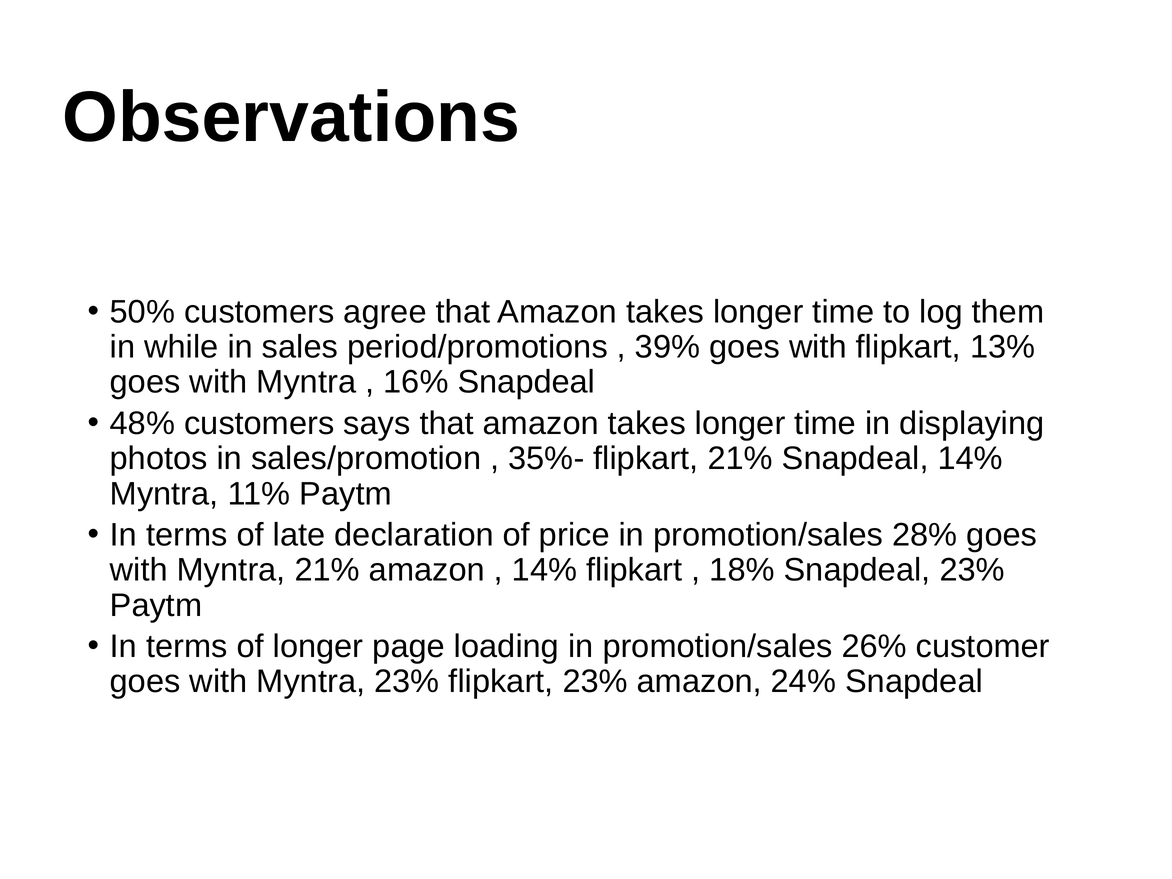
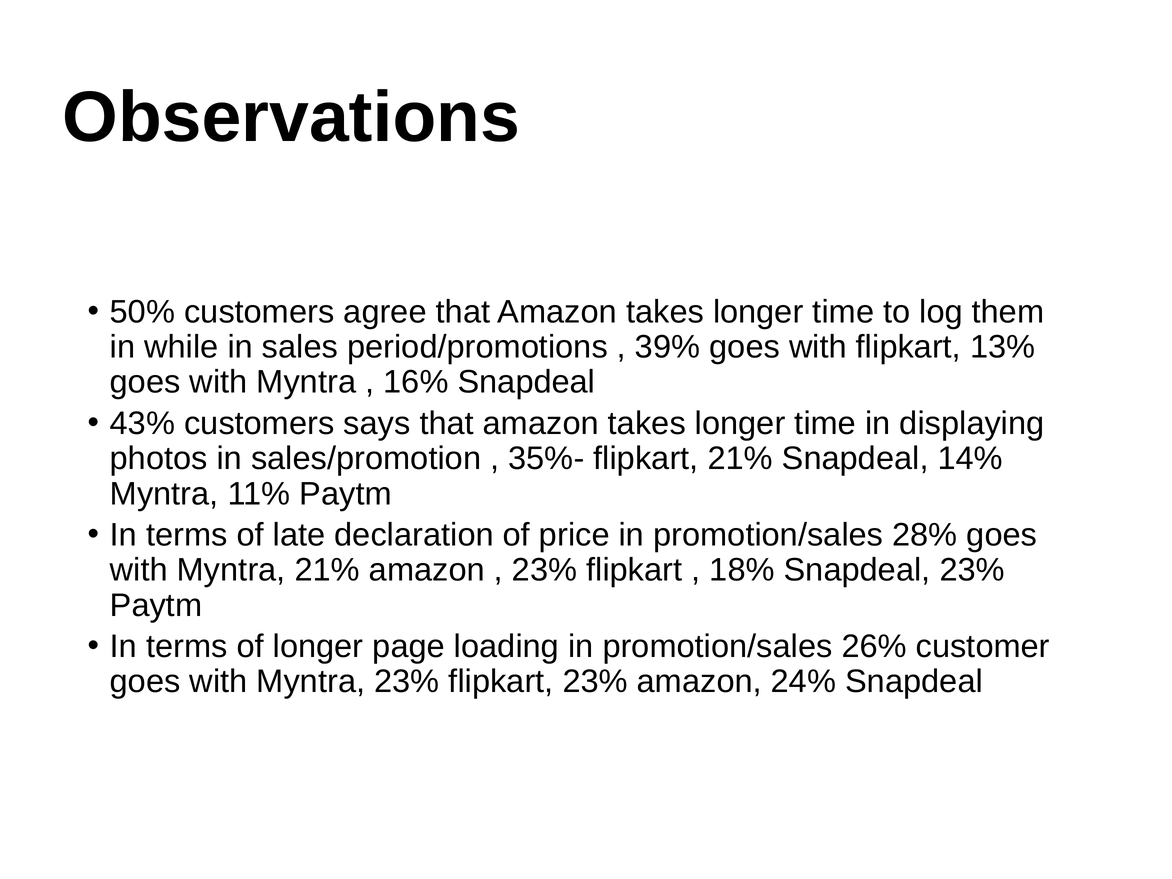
48%: 48% -> 43%
14% at (545, 570): 14% -> 23%
